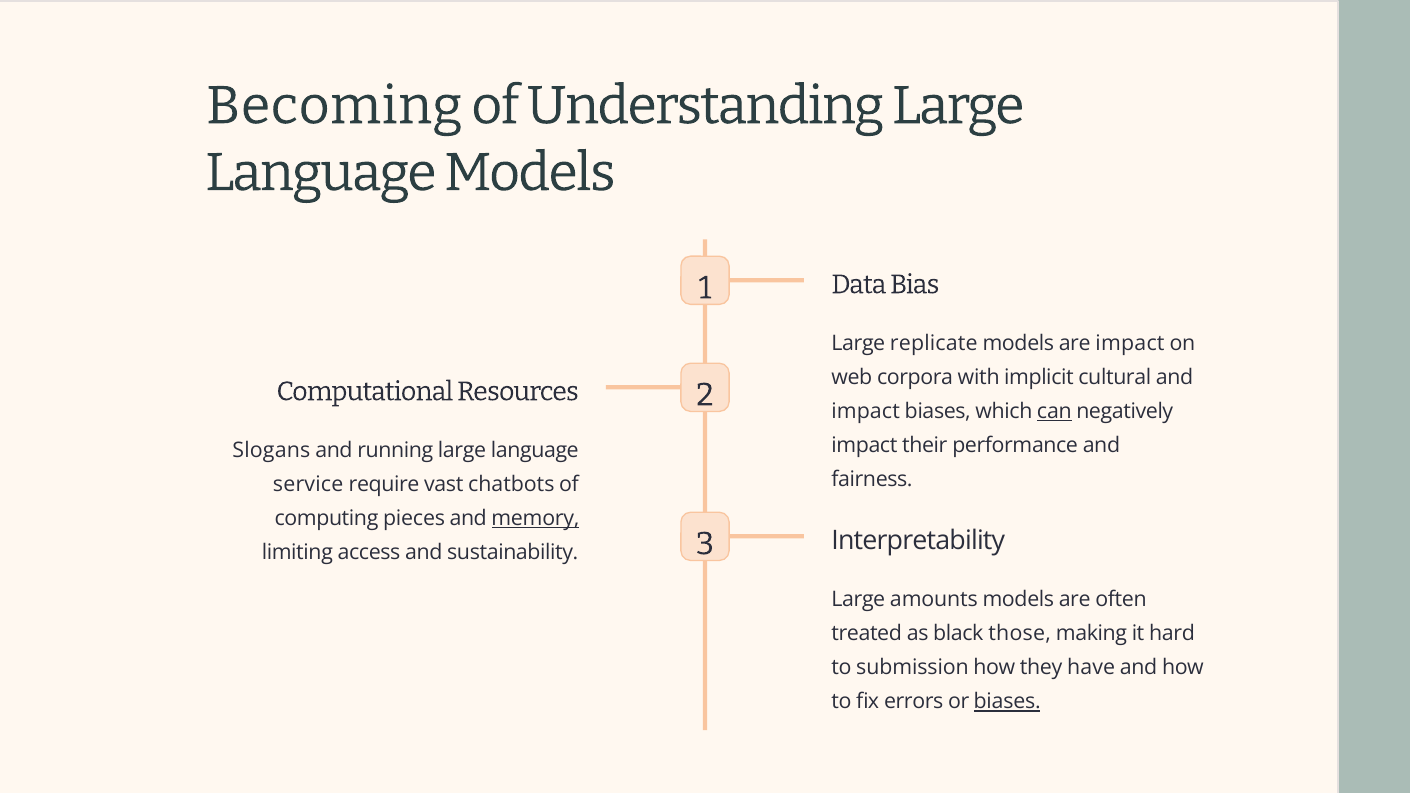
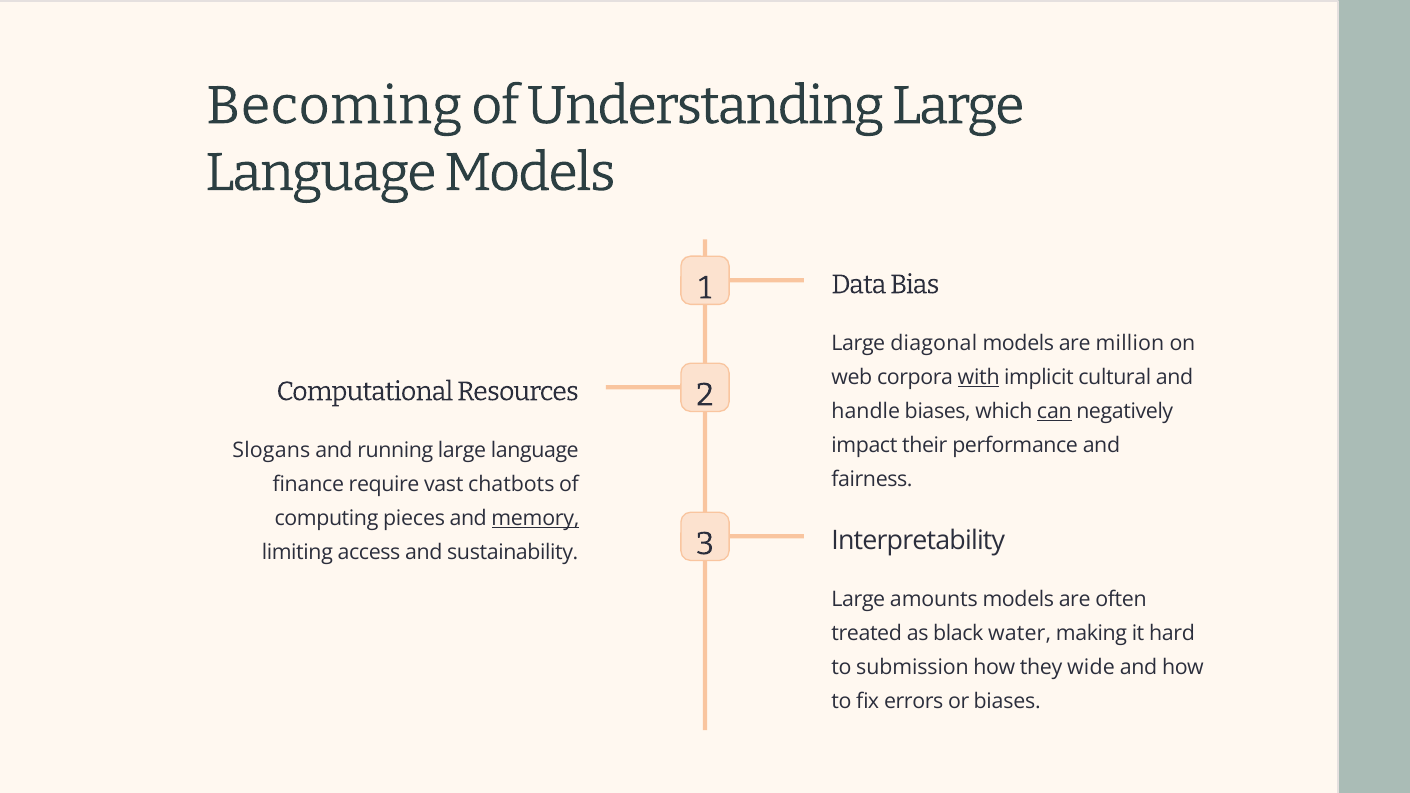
replicate: replicate -> diagonal
are impact: impact -> million
with underline: none -> present
impact at (866, 411): impact -> handle
service: service -> finance
those: those -> water
have: have -> wide
biases at (1007, 702) underline: present -> none
